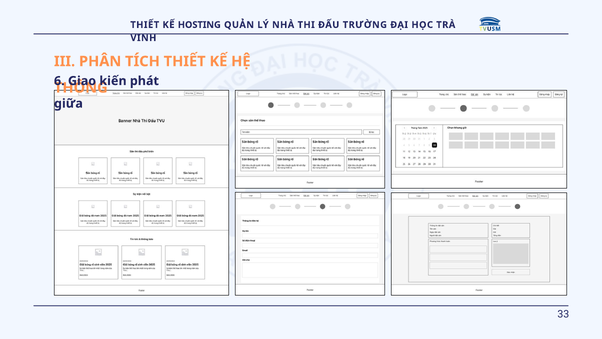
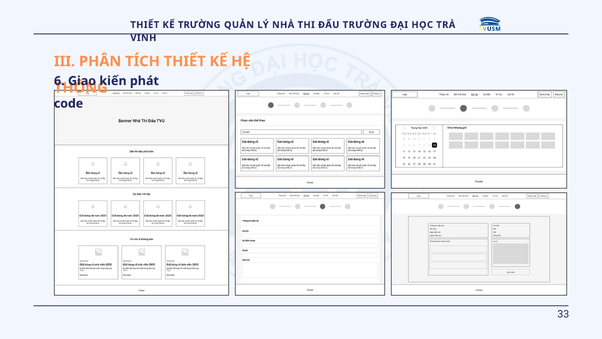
KẾ HOSTING: HOSTING -> TRƯỜNG
giữa: giữa -> code
